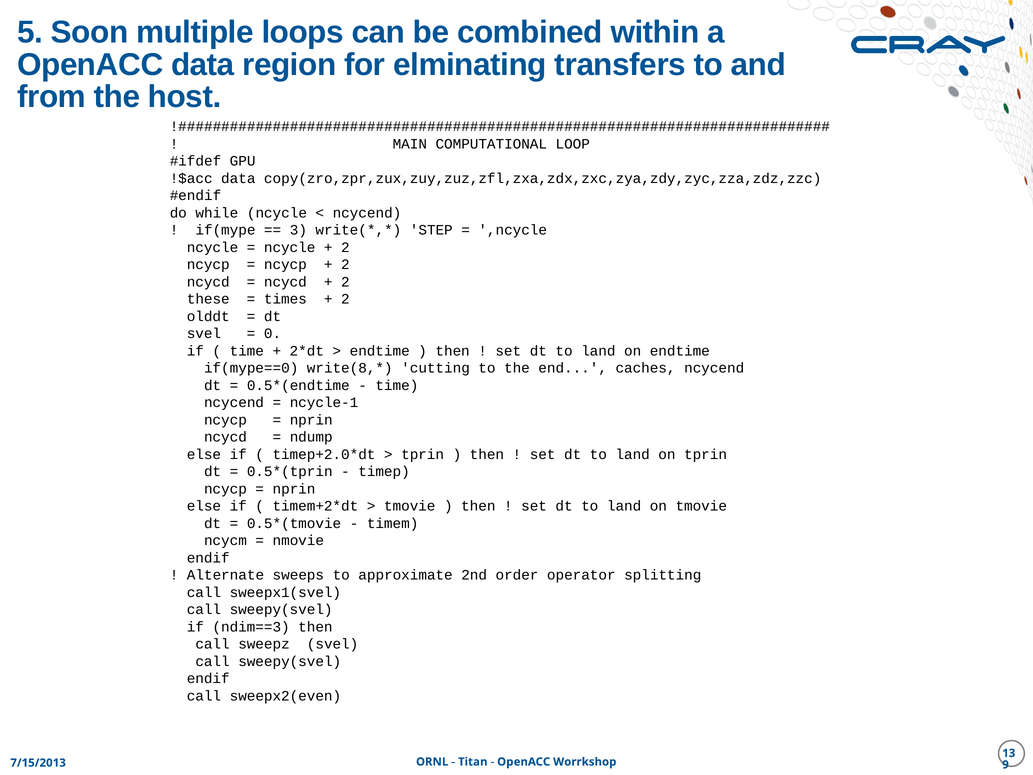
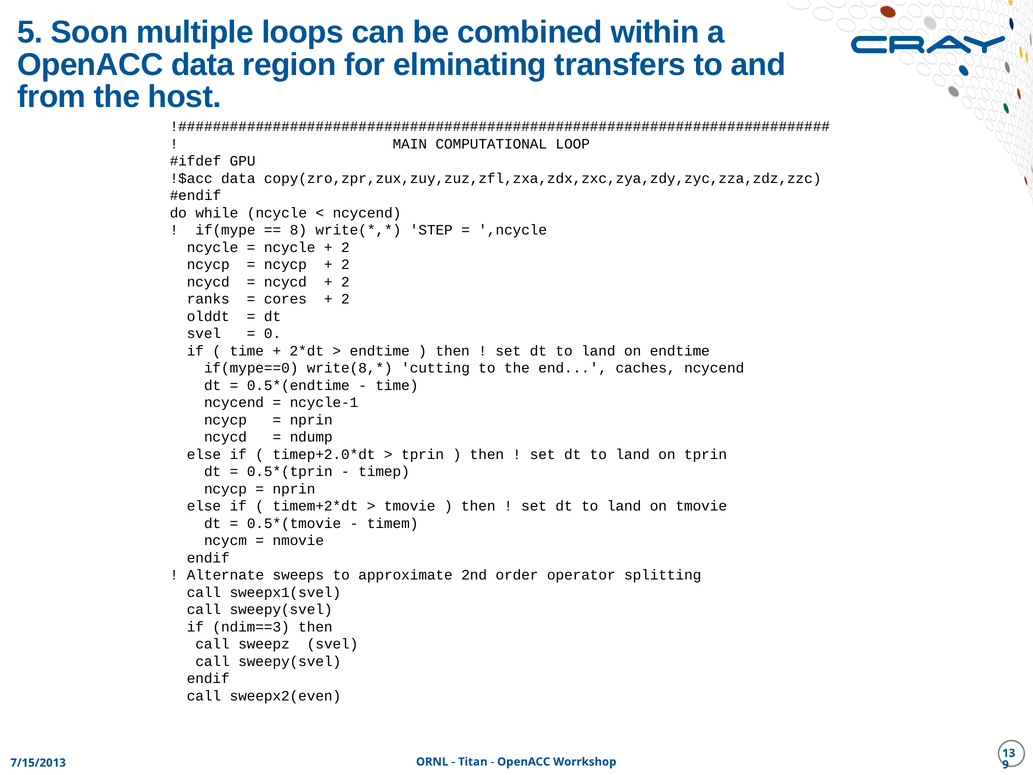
3: 3 -> 8
these: these -> ranks
times: times -> cores
